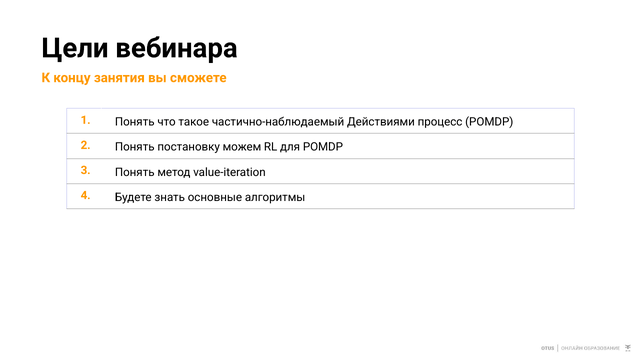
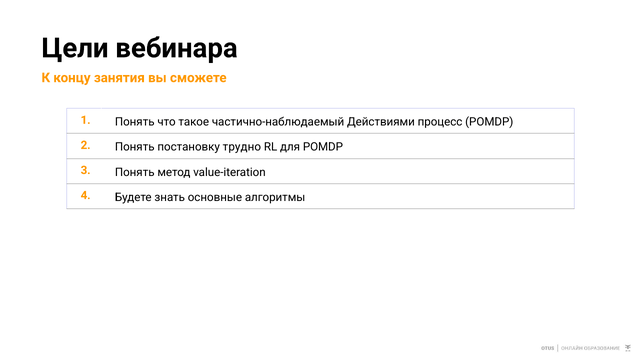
можем: можем -> трудно
